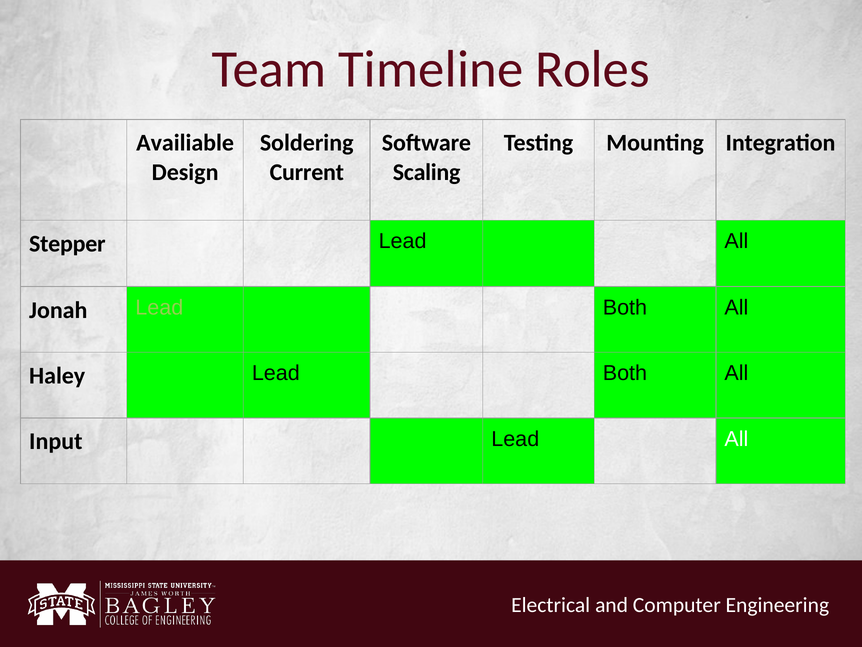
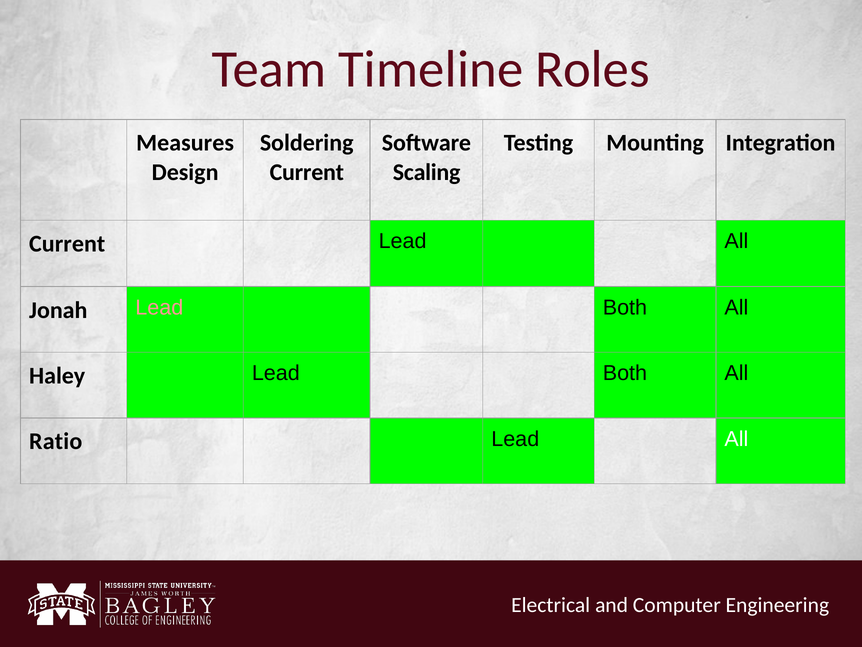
Availiable: Availiable -> Measures
Stepper at (67, 244): Stepper -> Current
Lead at (159, 307) colour: light green -> pink
Input: Input -> Ratio
